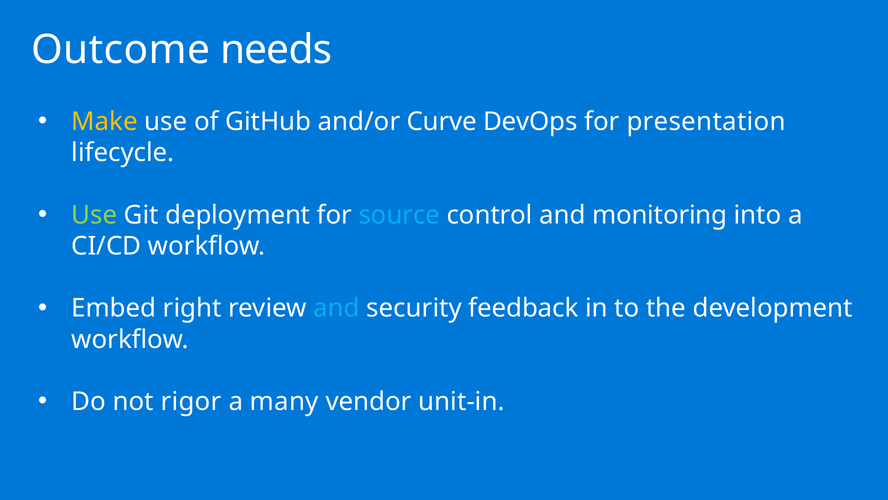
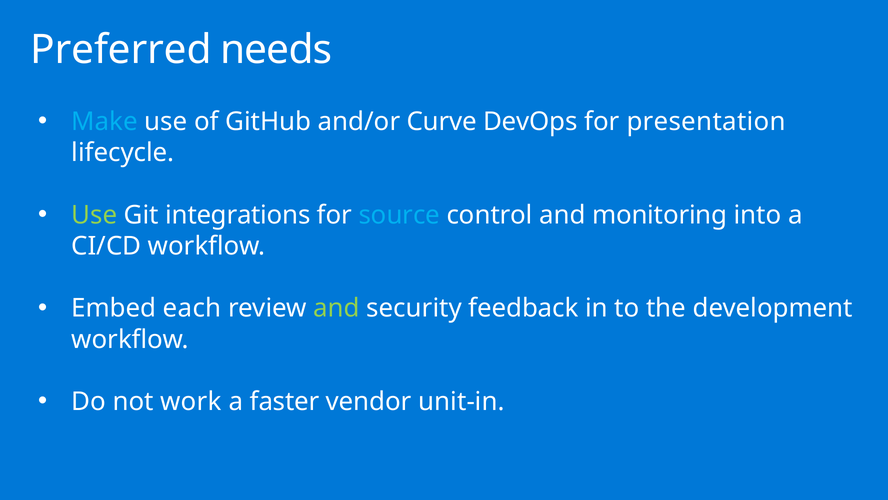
Outcome: Outcome -> Preferred
Make colour: yellow -> light blue
deployment: deployment -> integrations
right: right -> each
and at (337, 308) colour: light blue -> light green
rigor: rigor -> work
many: many -> faster
